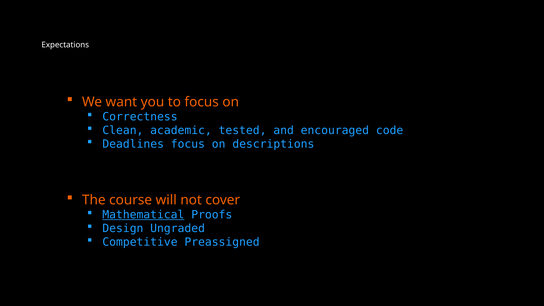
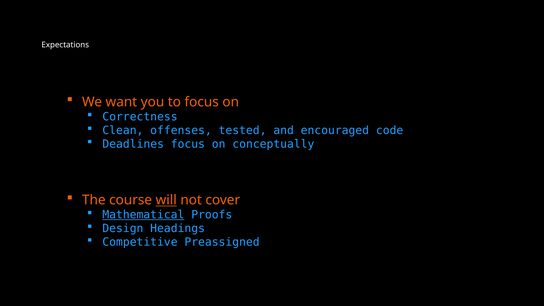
academic: academic -> offenses
descriptions: descriptions -> conceptually
will underline: none -> present
Ungraded: Ungraded -> Headings
